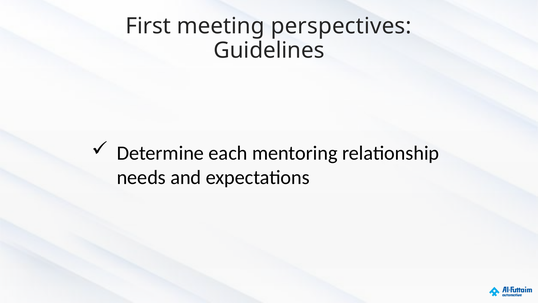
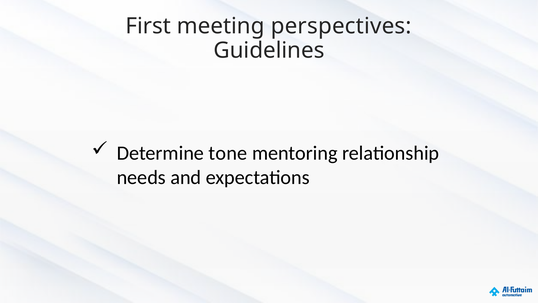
each: each -> tone
